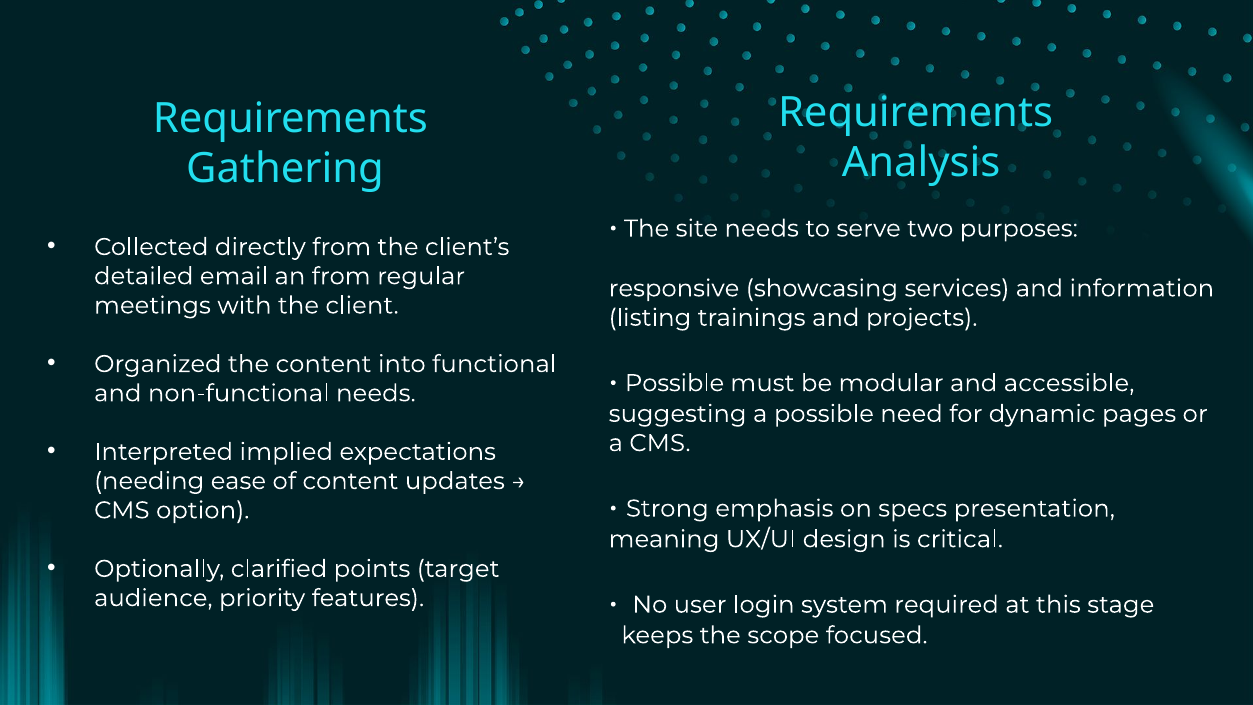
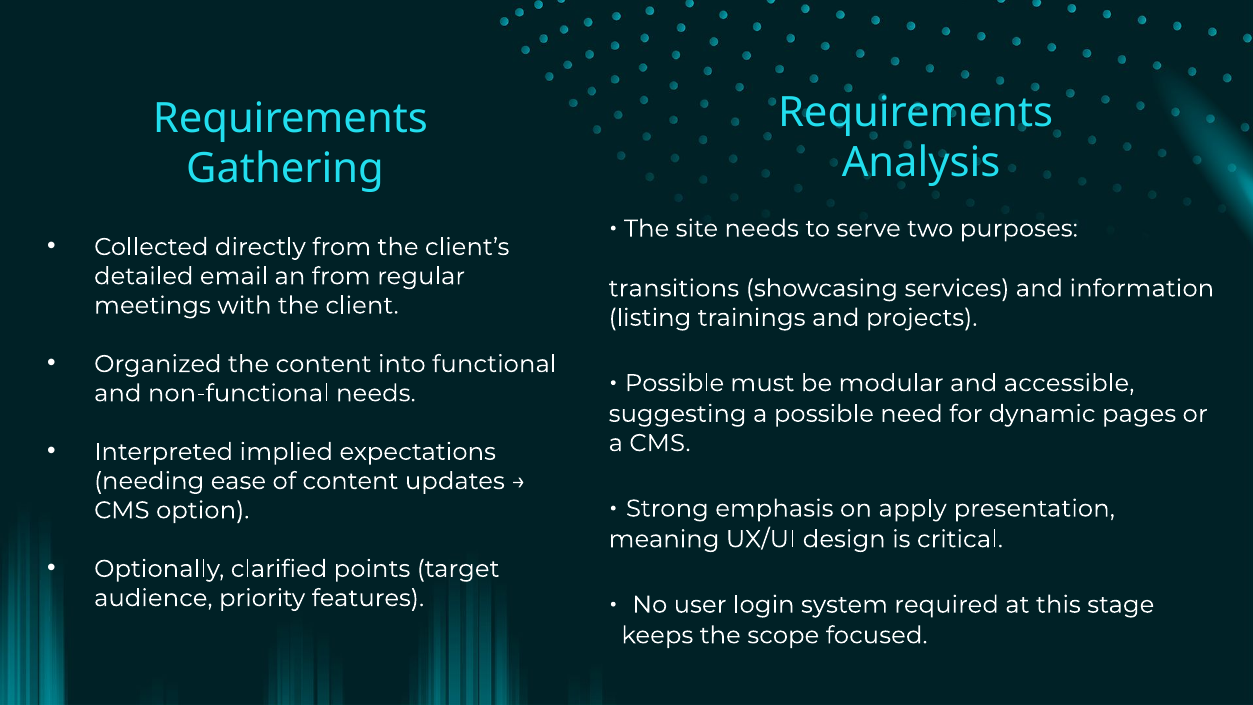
responsive: responsive -> transitions
specs: specs -> apply
